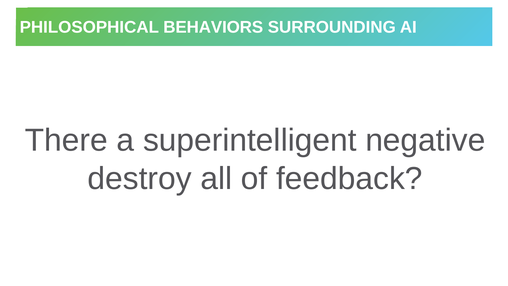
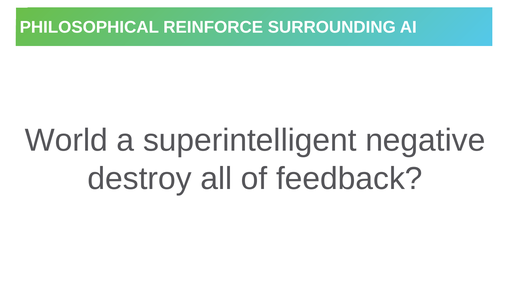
BEHAVIORS: BEHAVIORS -> REINFORCE
There: There -> World
